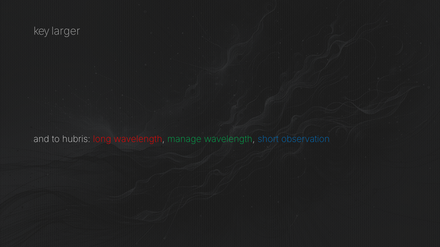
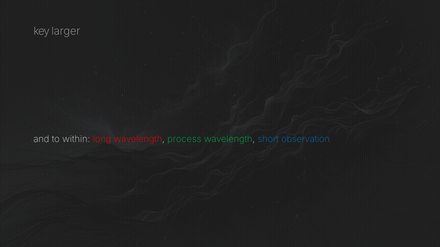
hubris: hubris -> within
manage: manage -> process
